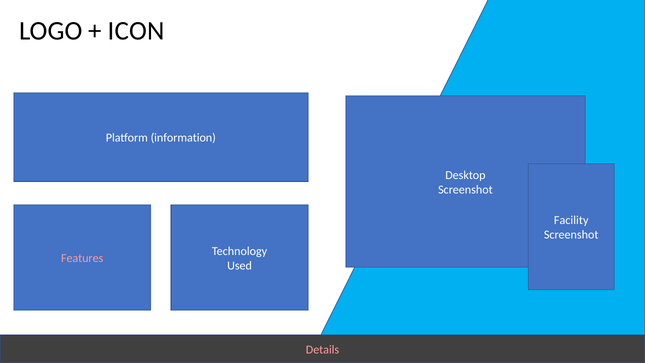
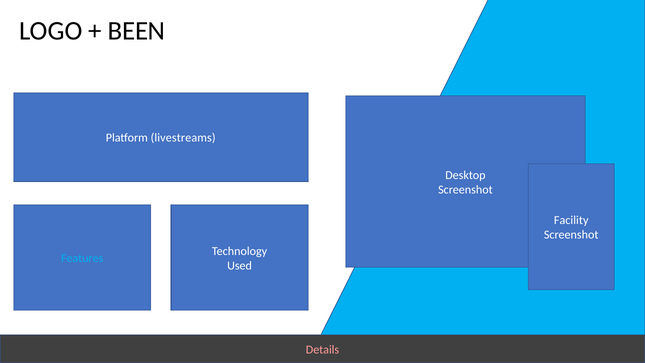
ICON: ICON -> BEEN
information: information -> livestreams
Features colour: pink -> light blue
